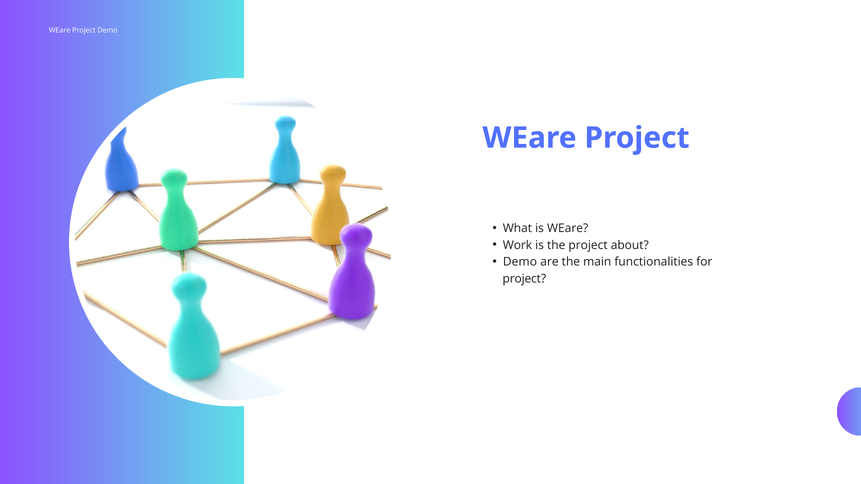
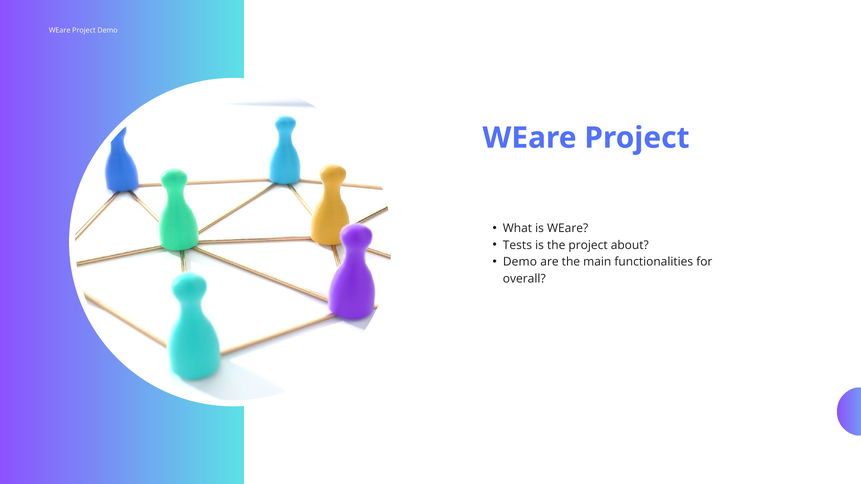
Work: Work -> Tests
project at (524, 279): project -> overall
